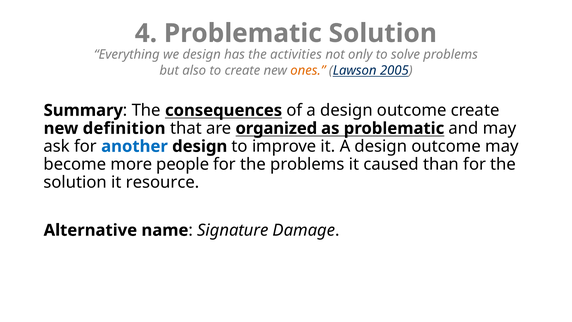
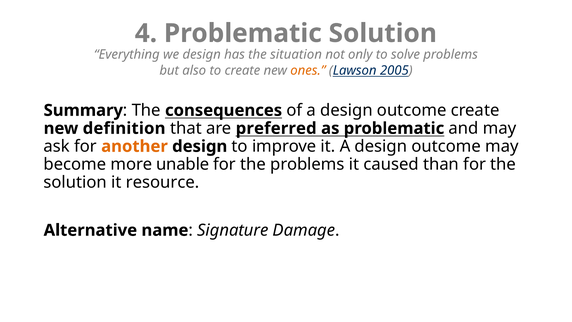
activities: activities -> situation
organized: organized -> preferred
another colour: blue -> orange
people: people -> unable
